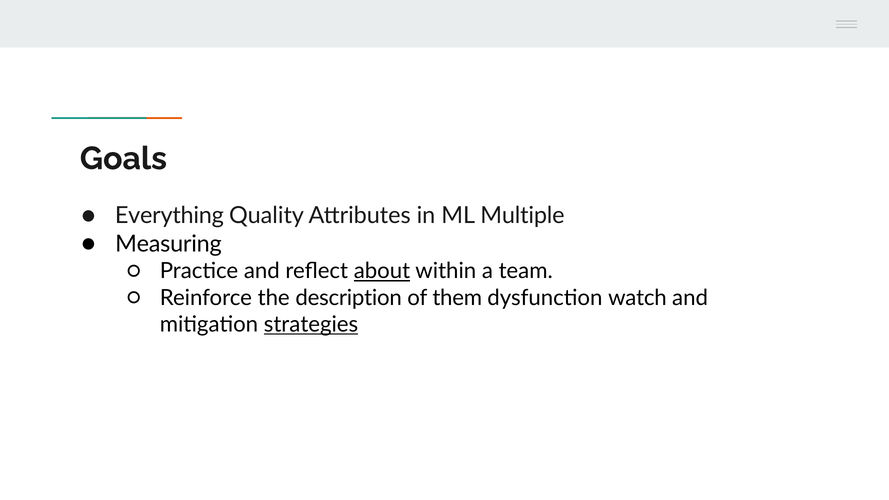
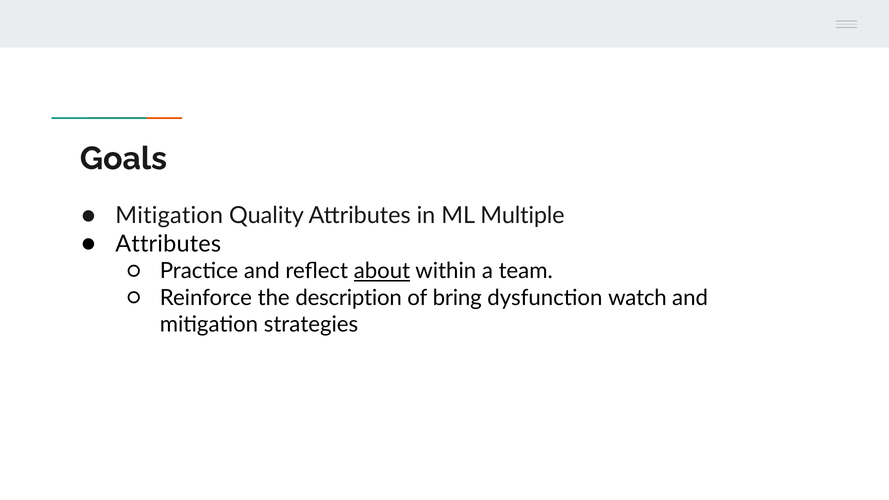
Everything at (169, 216): Everything -> Mitigation
Measuring at (168, 244): Measuring -> Attributes
them: them -> bring
strategies underline: present -> none
